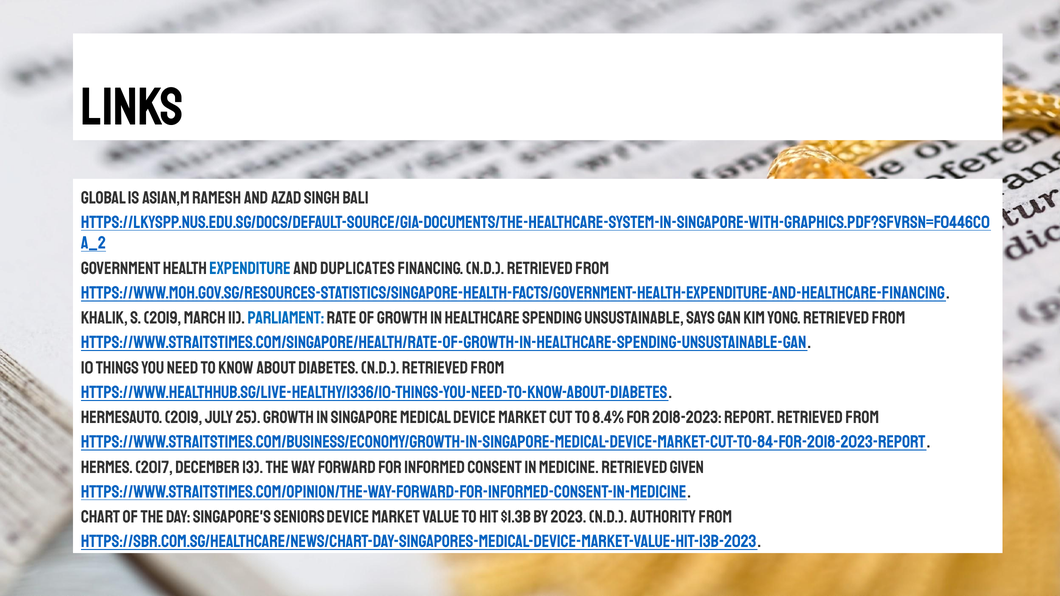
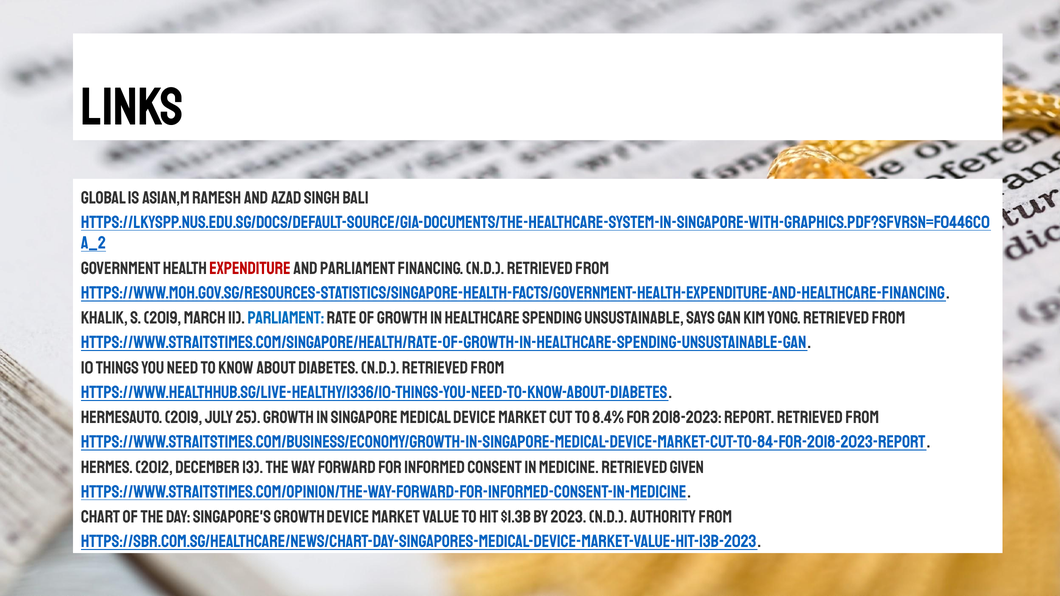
Expenditure colour: blue -> red
and Duplicates: Duplicates -> Parliament
2017: 2017 -> 2012
Singapore's seniors: seniors -> growth
